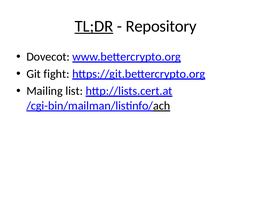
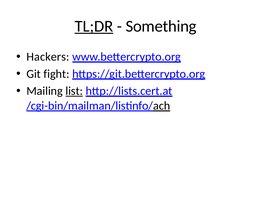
Repository: Repository -> Something
Dovecot: Dovecot -> Hackers
list underline: none -> present
